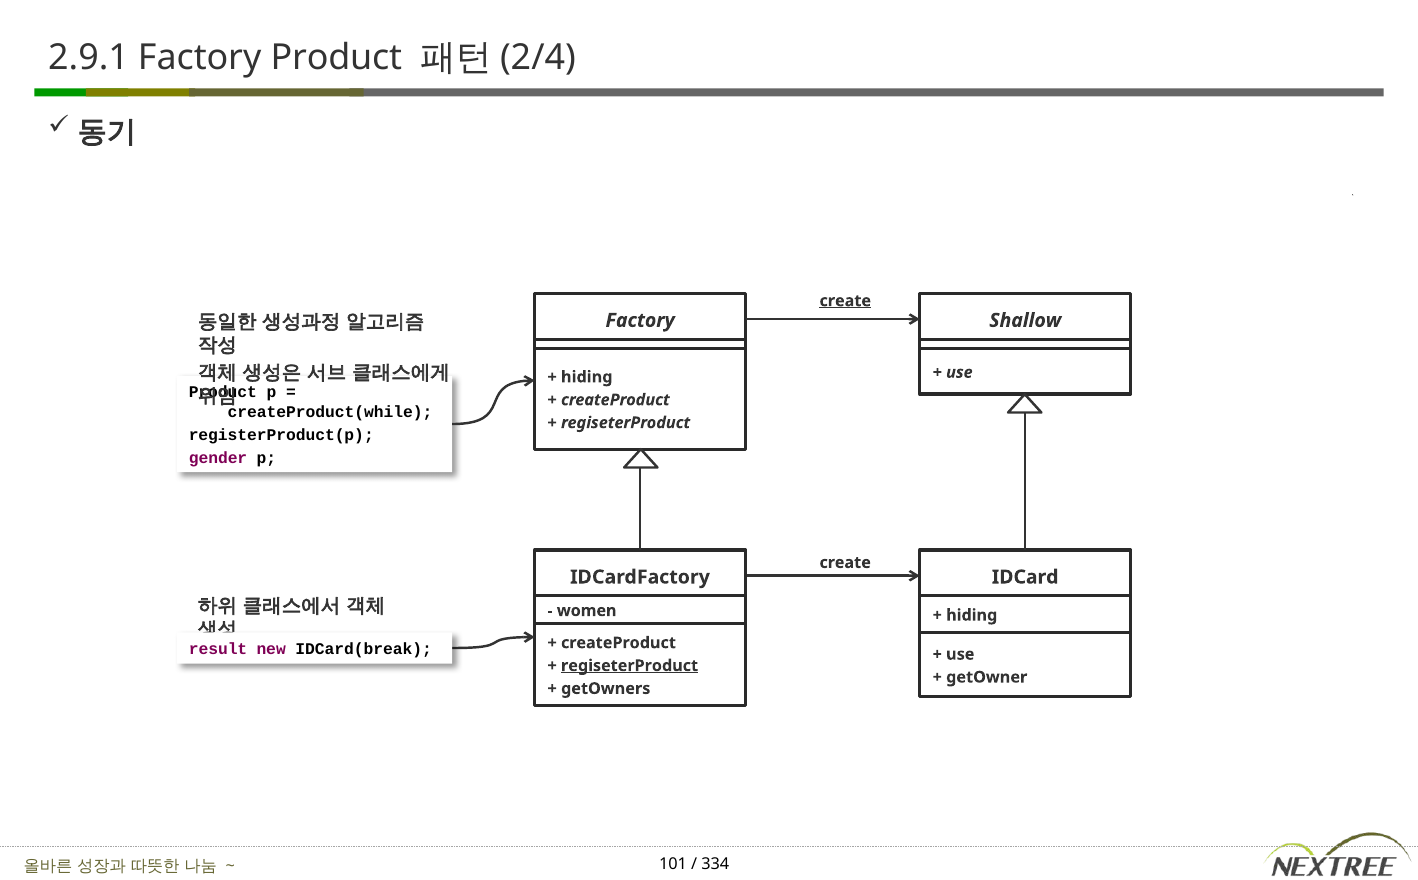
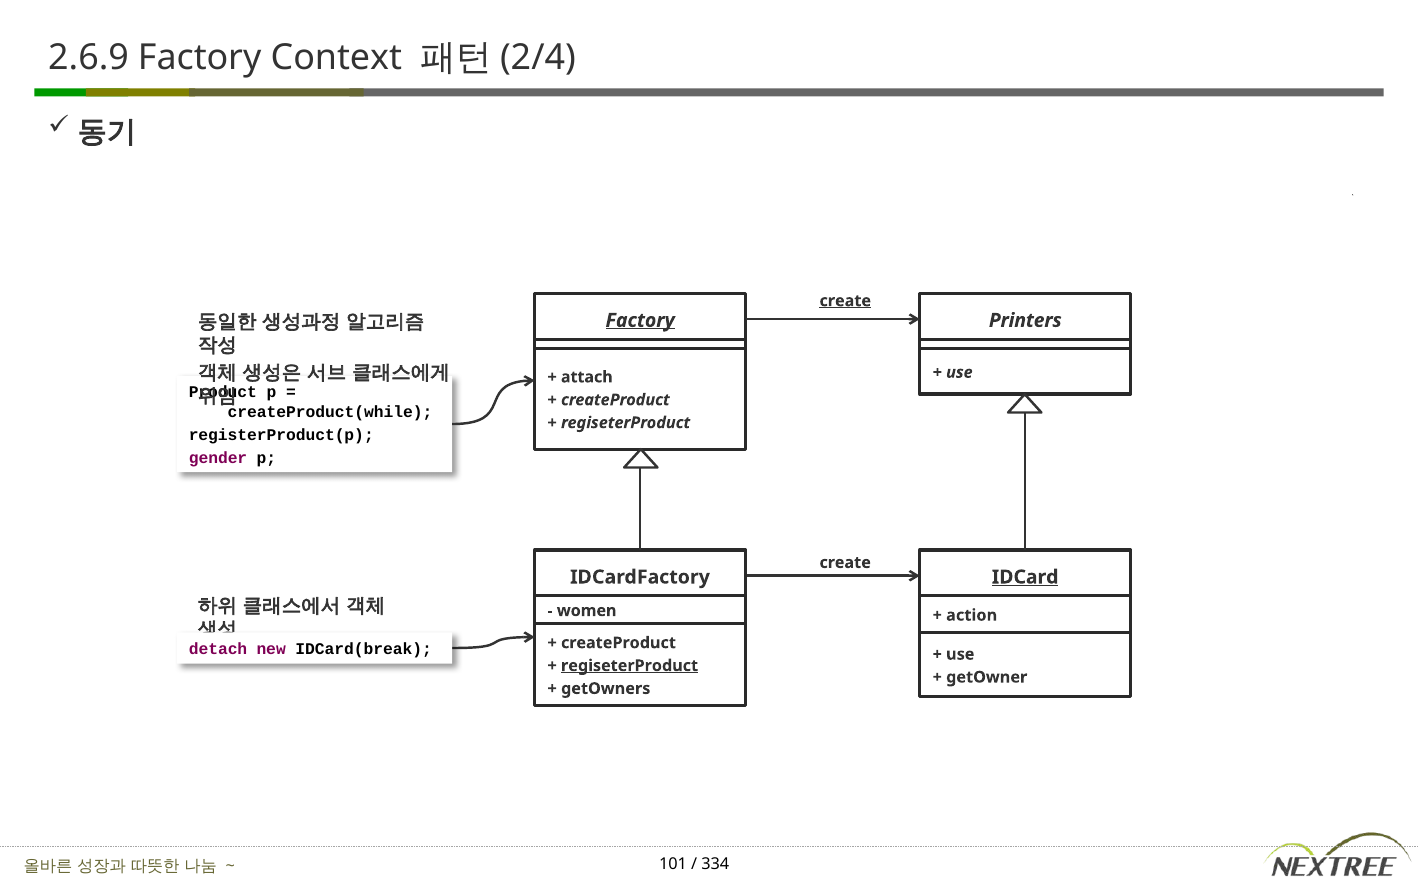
2.9.1: 2.9.1 -> 2.6.9
Factory Product: Product -> Context
Factory at (640, 320) underline: none -> present
Shallow: Shallow -> Printers
hiding at (587, 377): hiding -> attach
IDCard underline: none -> present
hiding at (972, 615): hiding -> action
result: result -> detach
